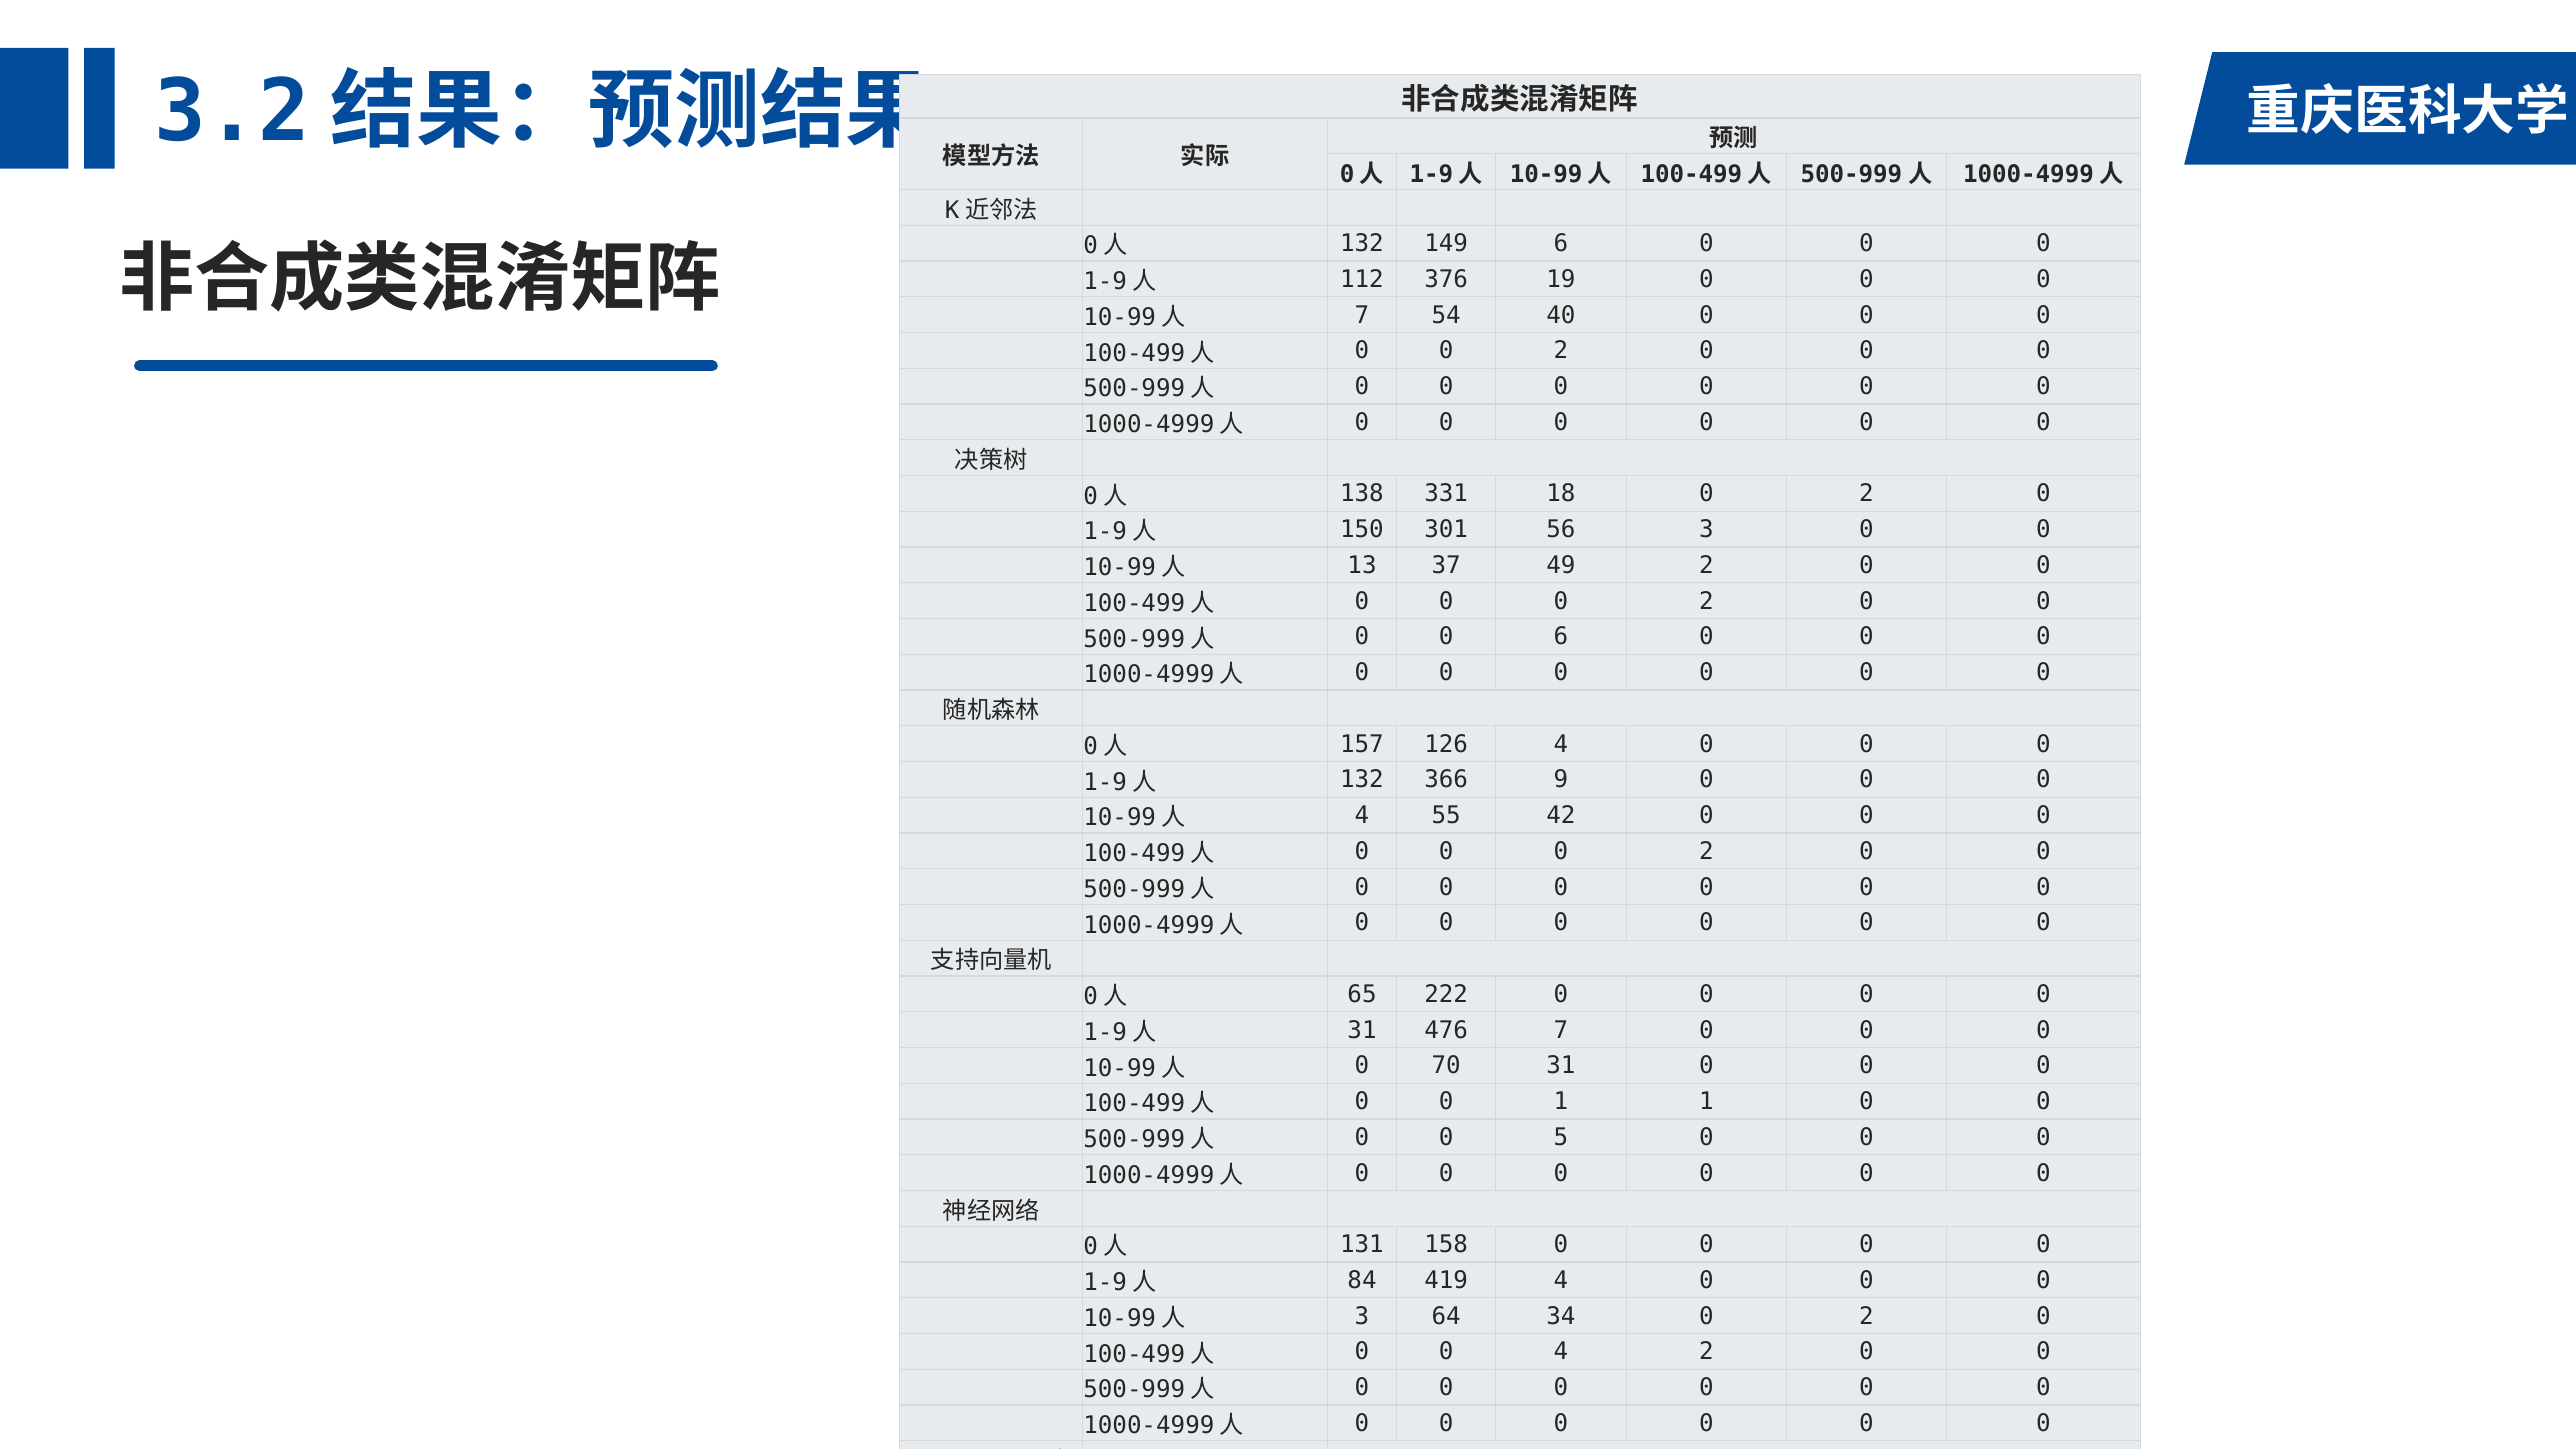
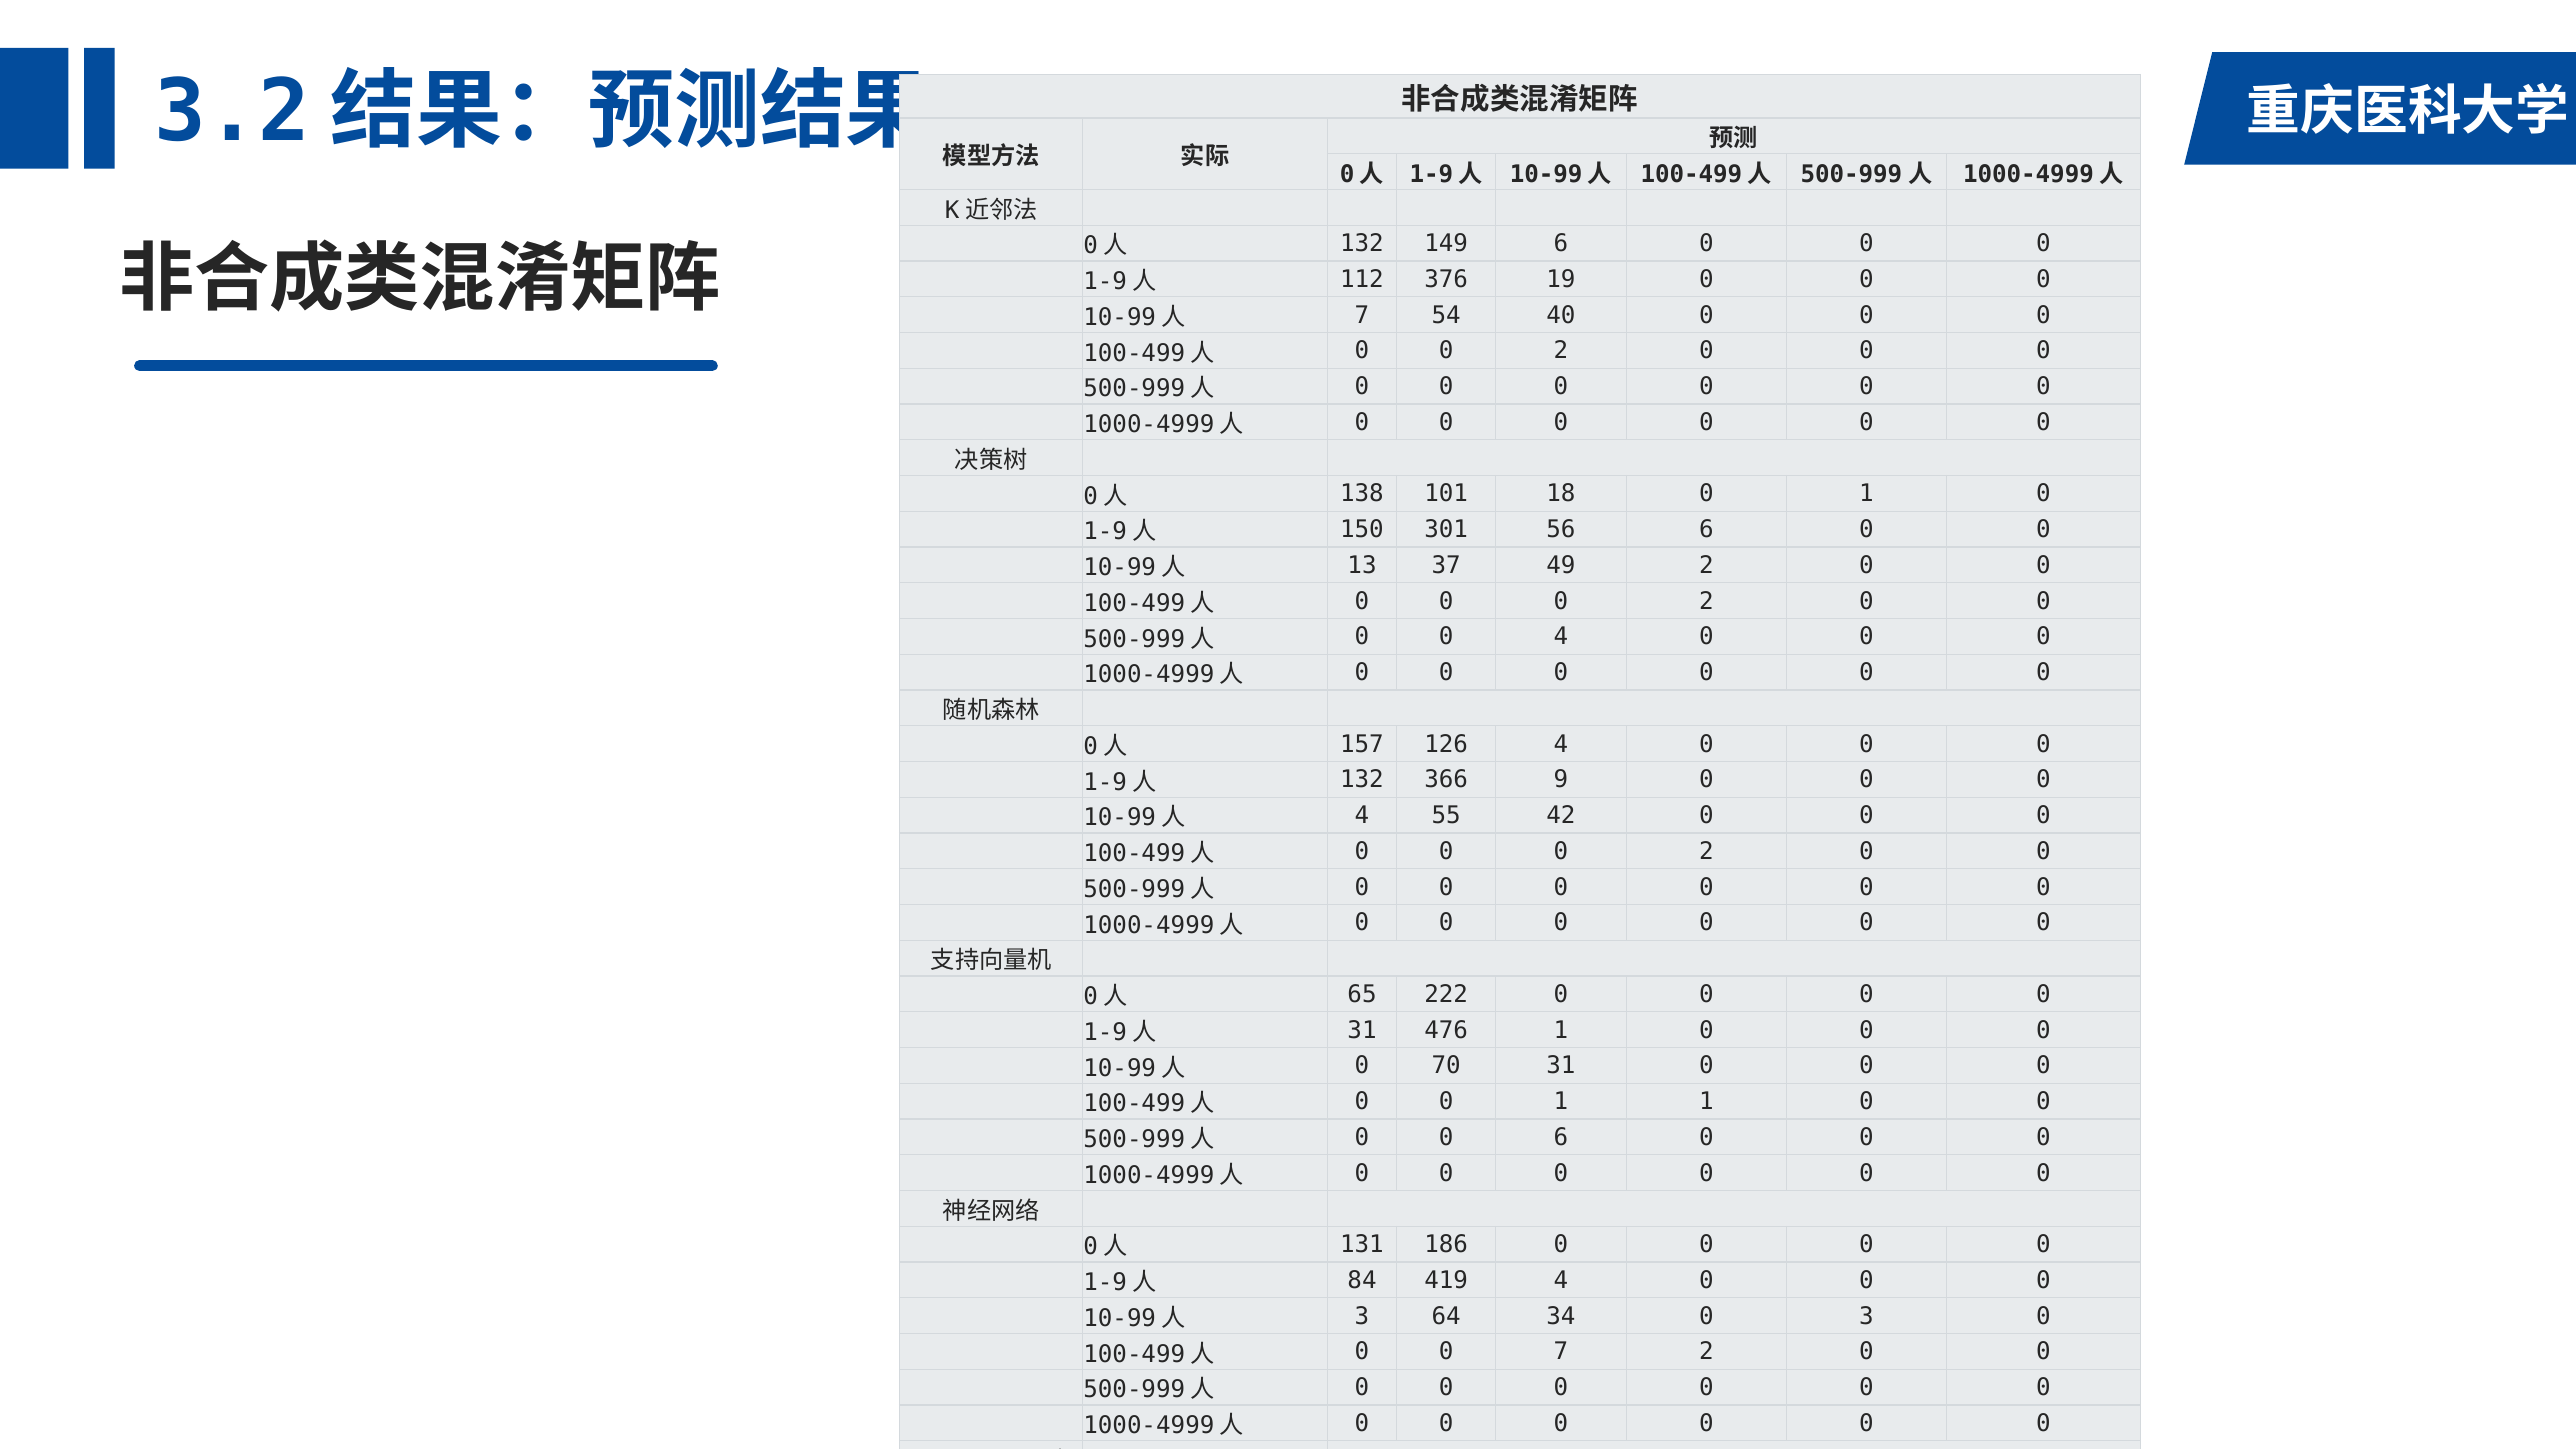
331: 331 -> 101
18 0 2: 2 -> 1
56 3: 3 -> 6
0 6: 6 -> 4
476 7: 7 -> 1
0 5: 5 -> 6
158: 158 -> 186
34 0 2: 2 -> 3
4 at (1561, 1352): 4 -> 7
